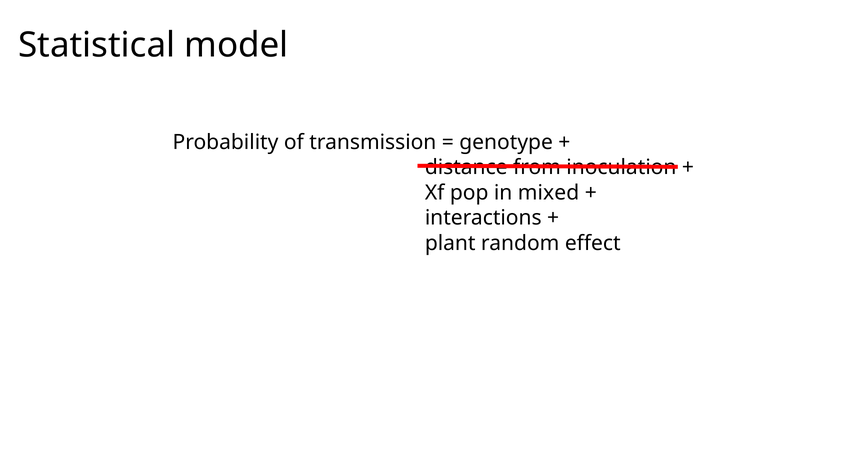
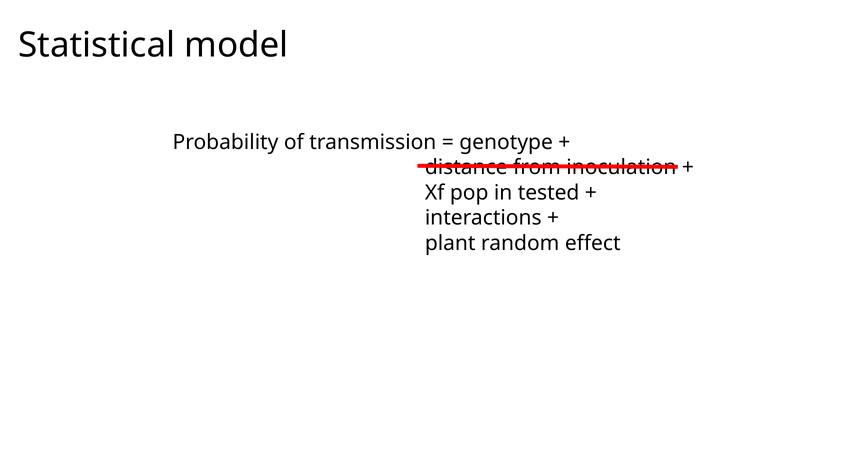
mixed: mixed -> tested
